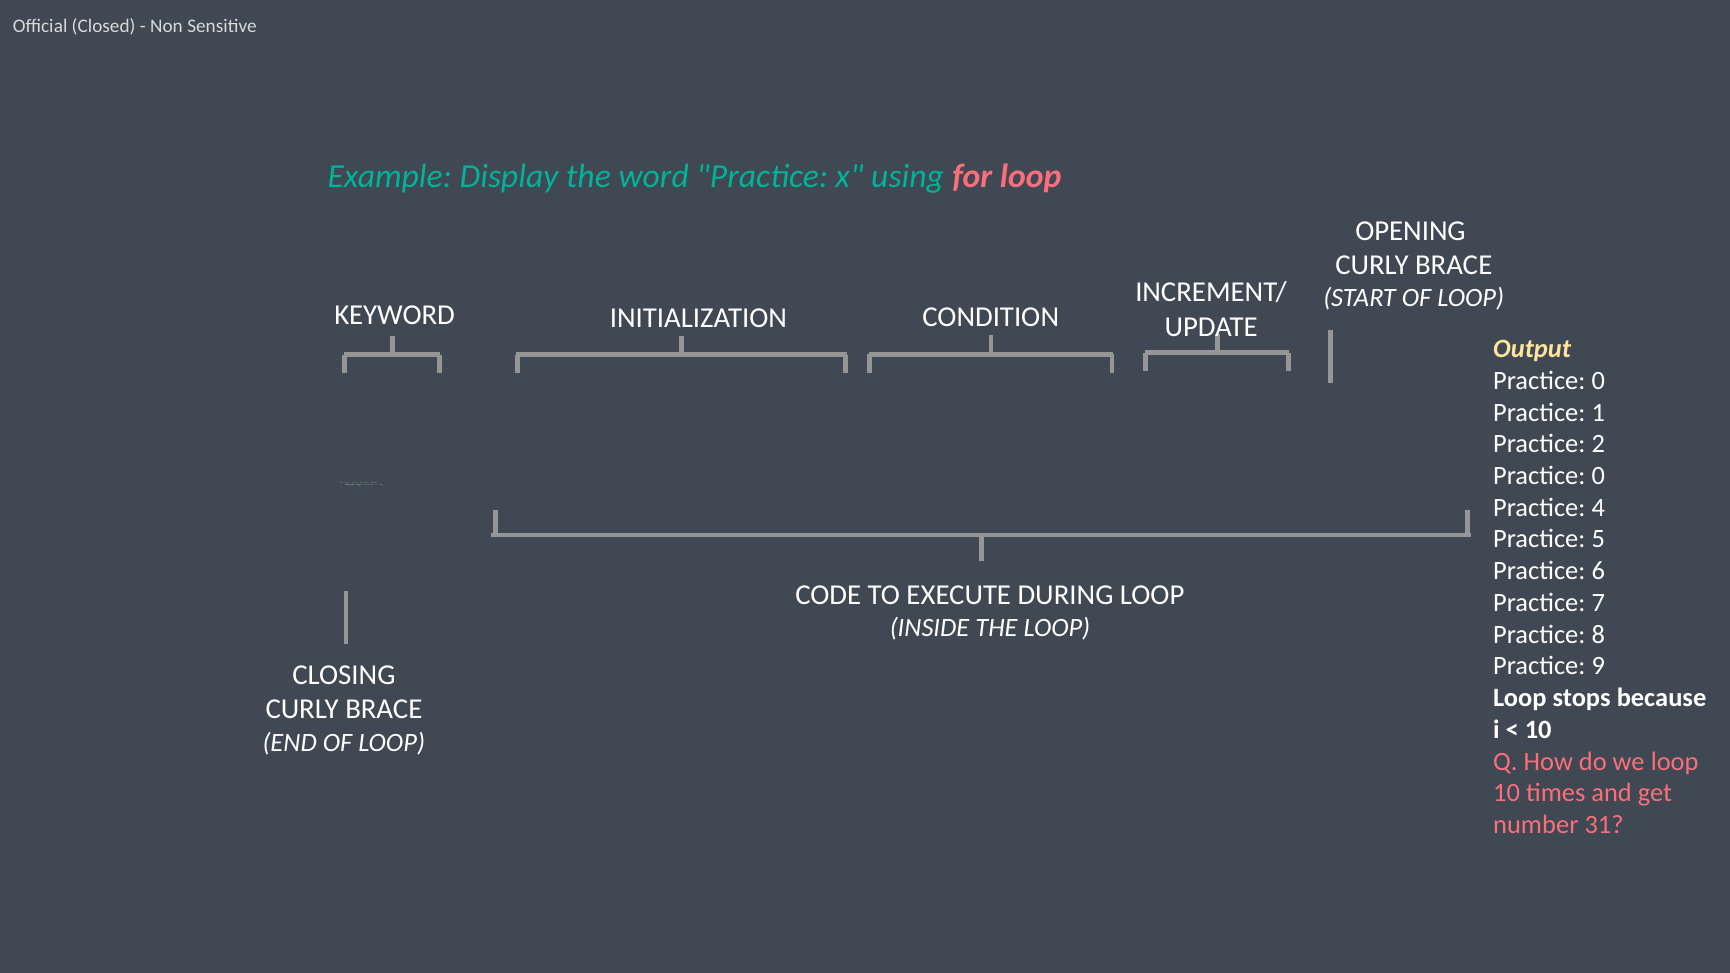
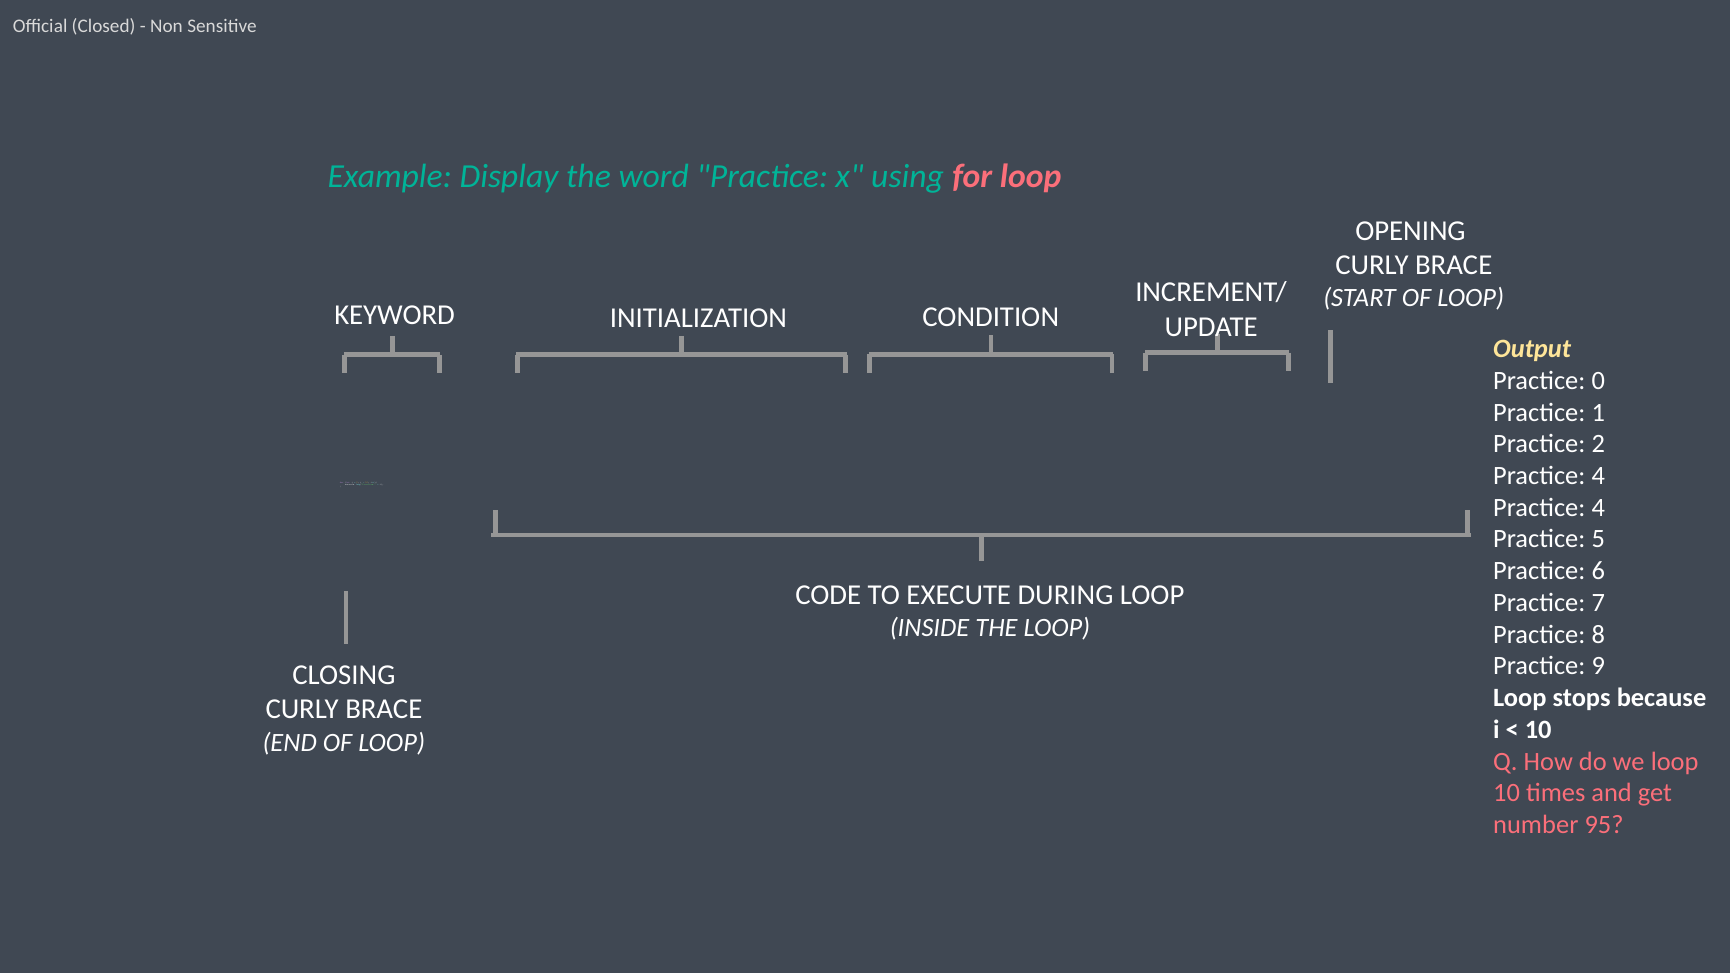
0 at (1598, 476): 0 -> 4
31: 31 -> 95
